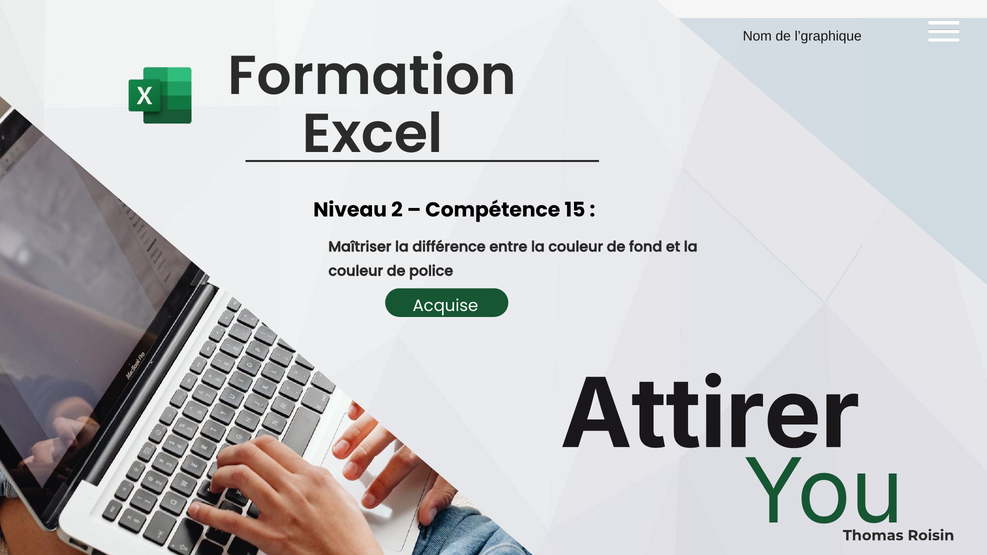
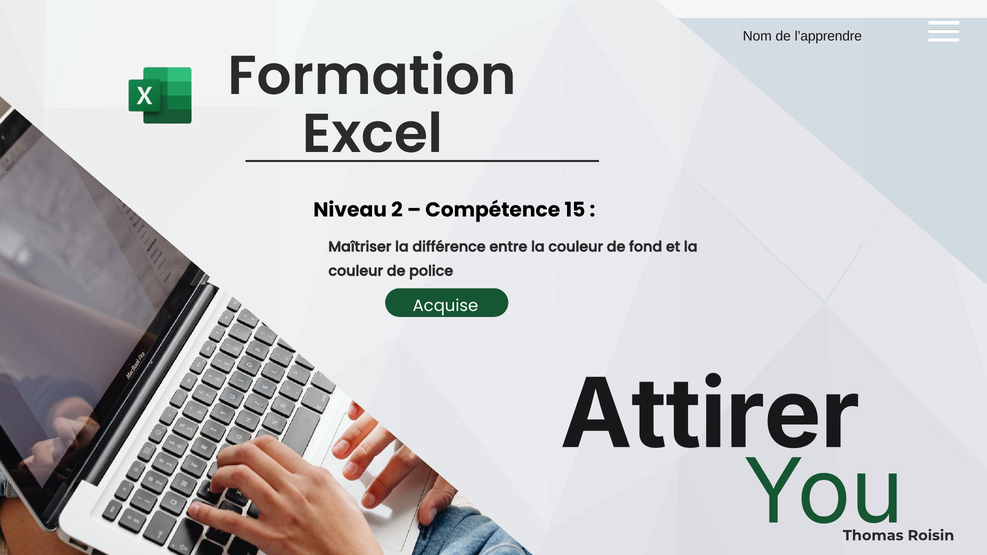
l’graphique: l’graphique -> l’apprendre
